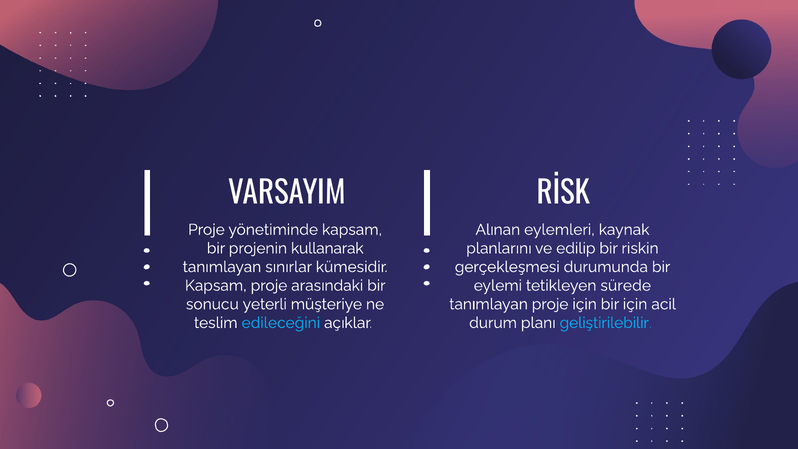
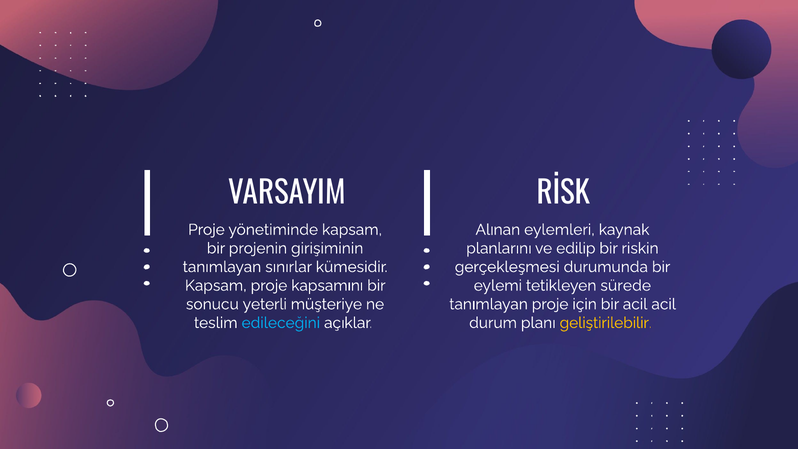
kullanarak: kullanarak -> girişiminin
arasındaki: arasındaki -> kapsamını
bir için: için -> acil
geliştirilebilir colour: light blue -> yellow
